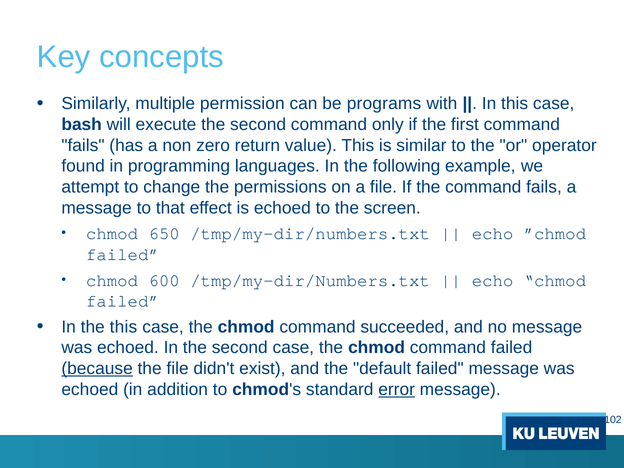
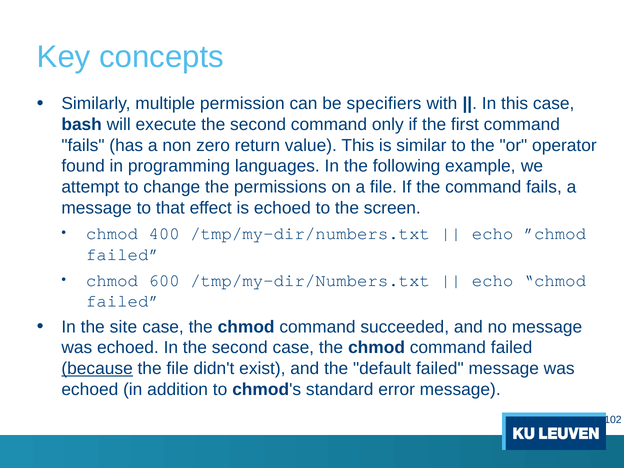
programs: programs -> specifiers
650: 650 -> 400
the this: this -> site
error underline: present -> none
